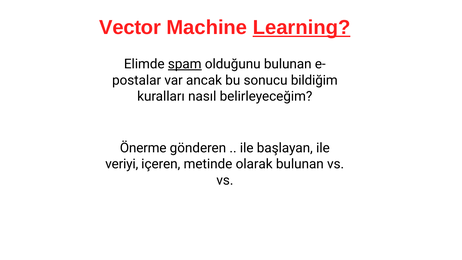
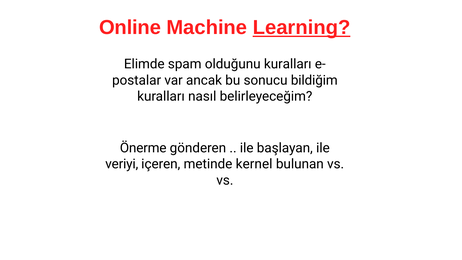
Vector: Vector -> Online
spam underline: present -> none
olduğunu bulunan: bulunan -> kuralları
olarak: olarak -> kernel
